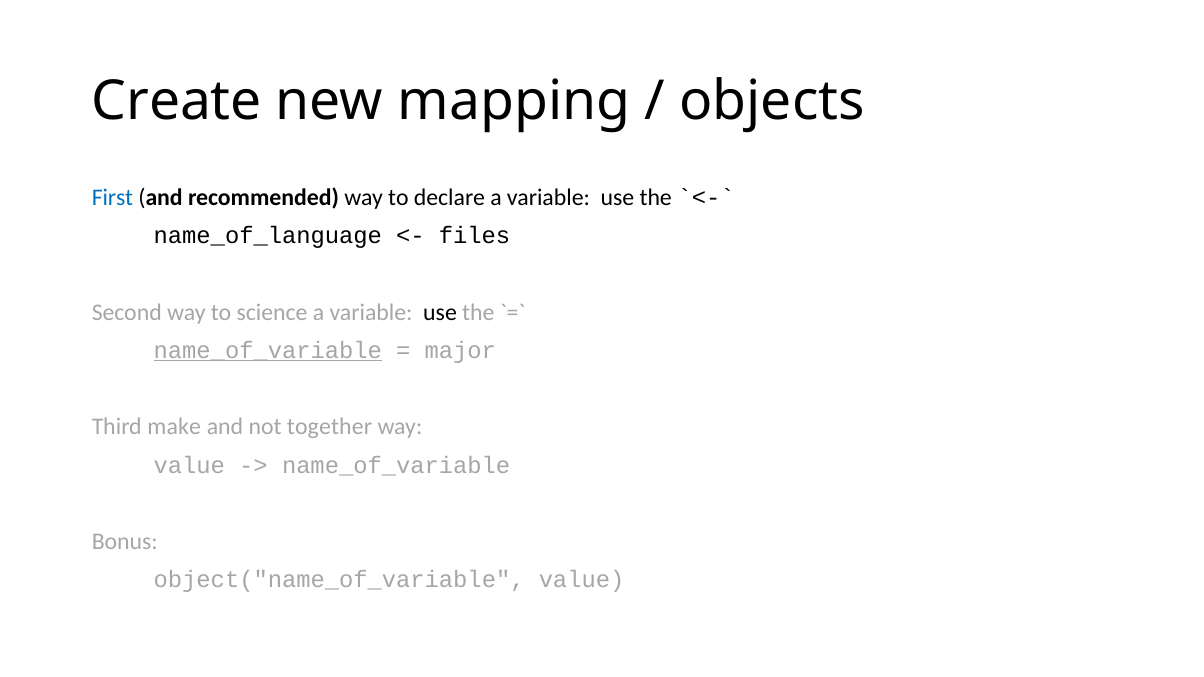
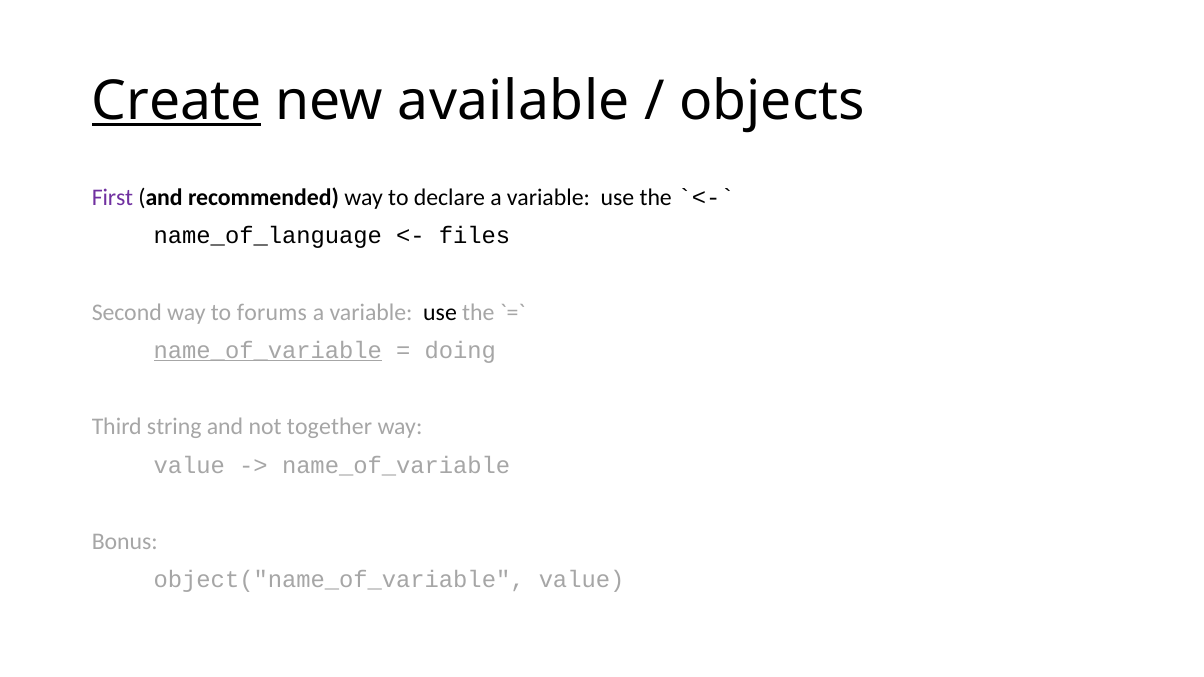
Create underline: none -> present
mapping: mapping -> available
First colour: blue -> purple
science: science -> forums
major: major -> doing
make: make -> string
